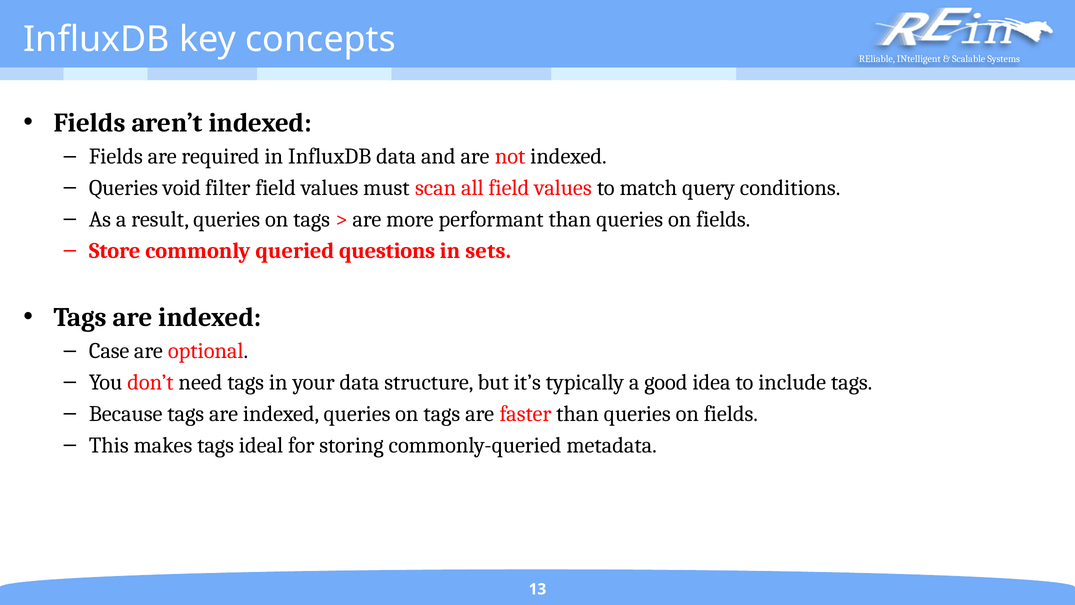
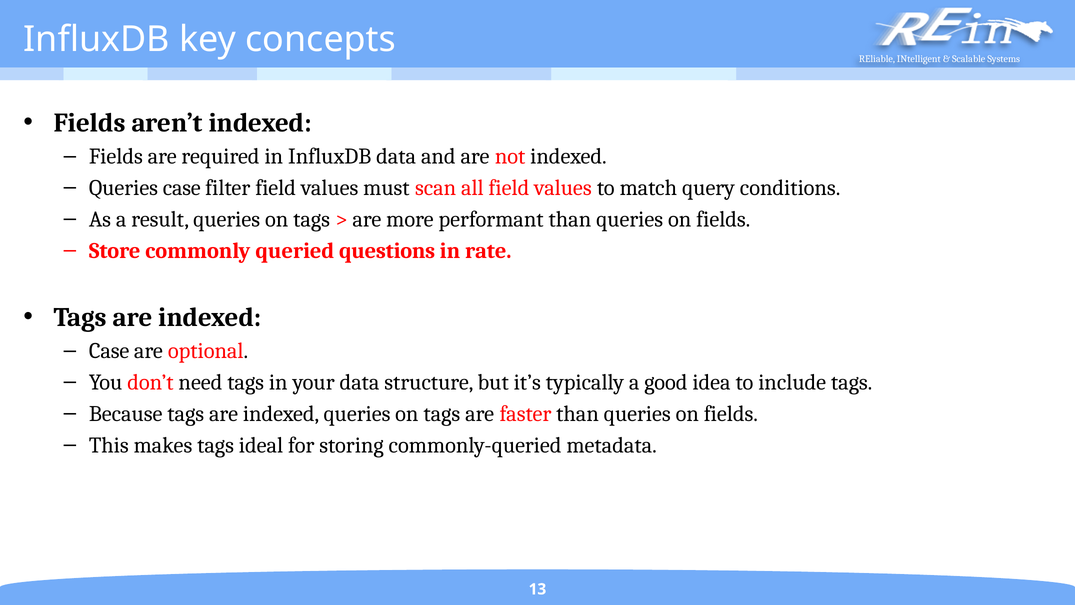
Queries void: void -> case
sets: sets -> rate
